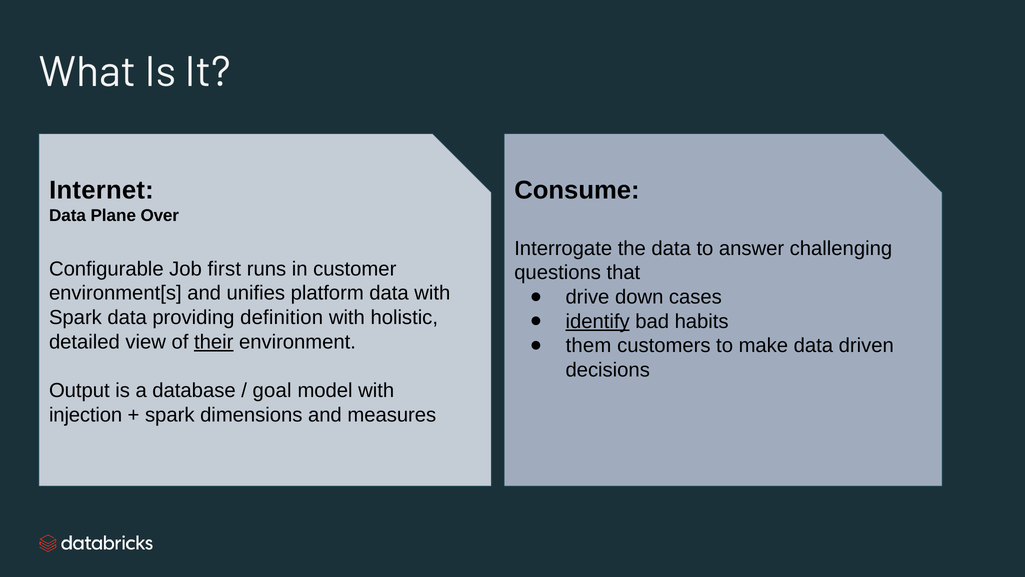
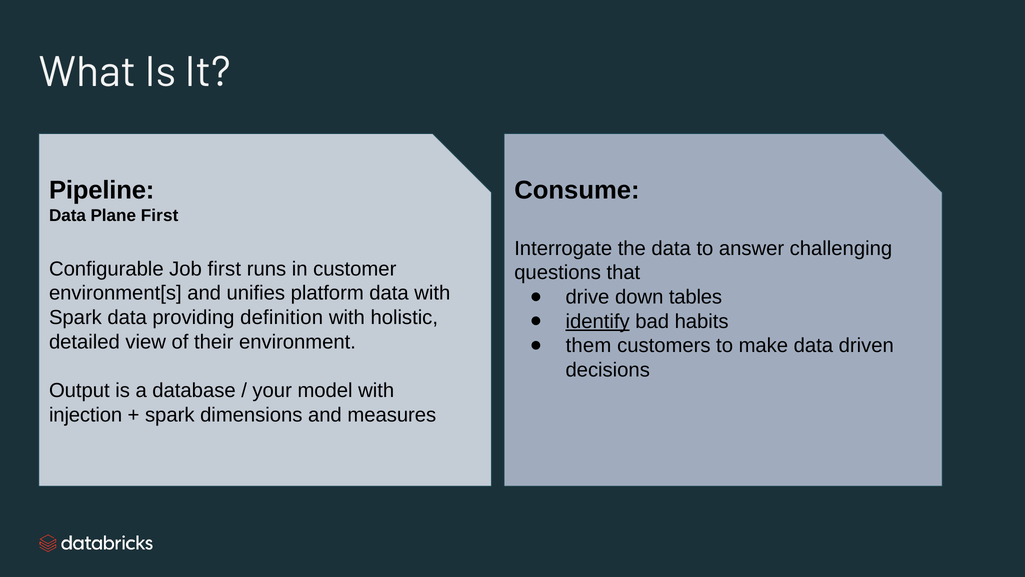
Internet: Internet -> Pipeline
Plane Over: Over -> First
cases: cases -> tables
their underline: present -> none
goal: goal -> your
